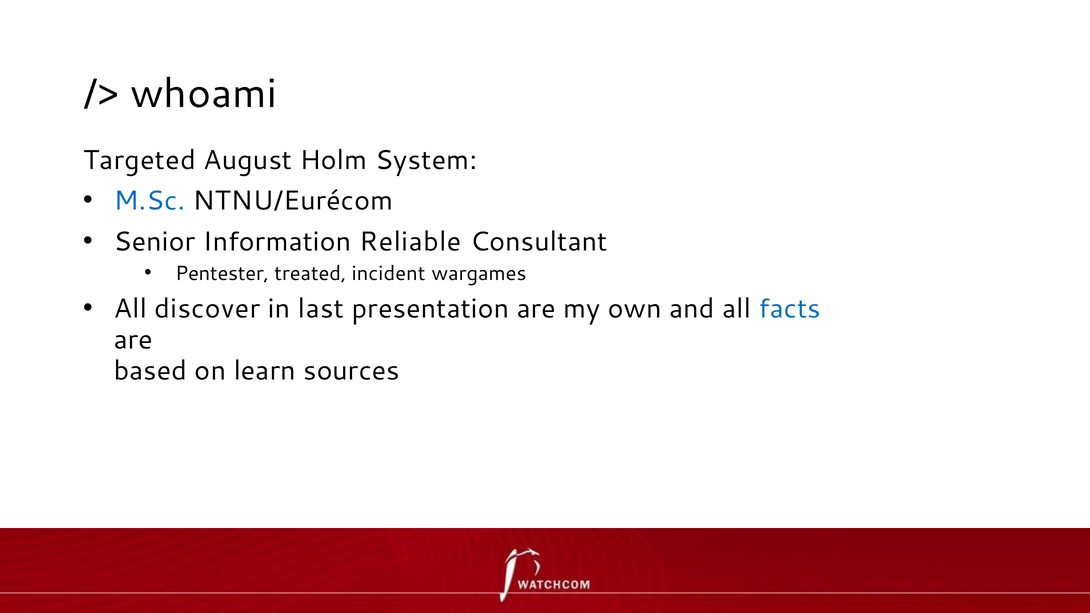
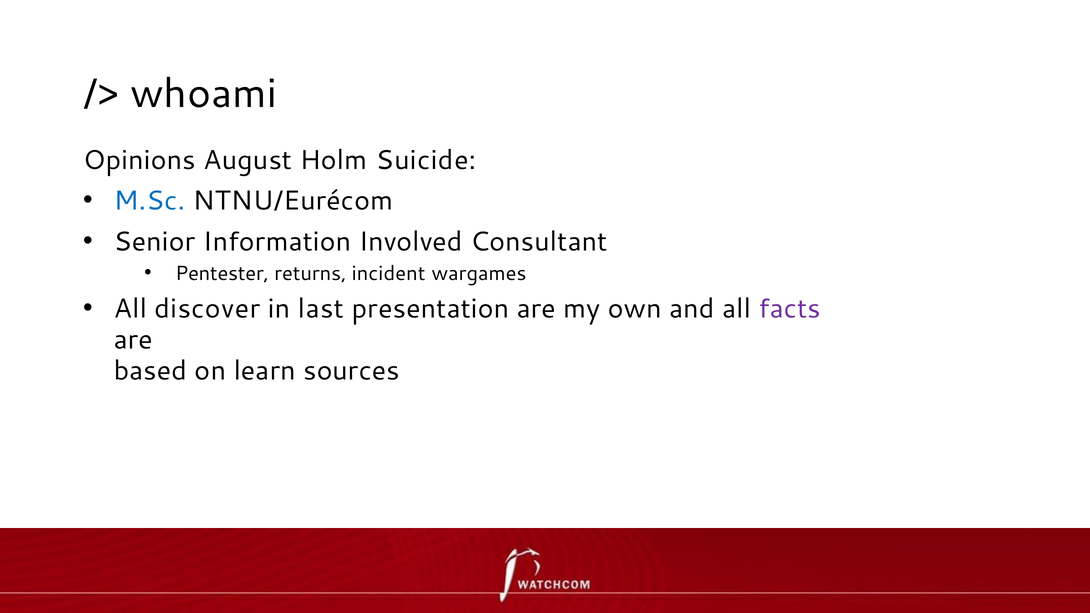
Targeted: Targeted -> Opinions
System: System -> Suicide
Reliable: Reliable -> Involved
treated: treated -> returns
facts colour: blue -> purple
